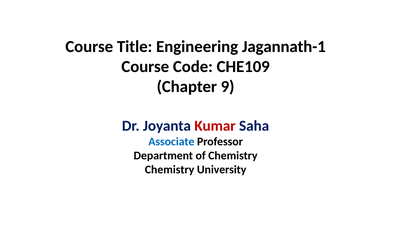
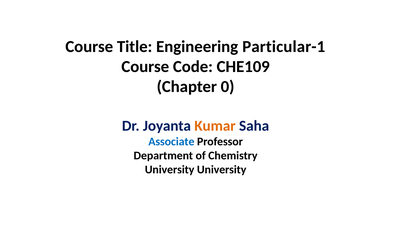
Jagannath-1: Jagannath-1 -> Particular-1
9: 9 -> 0
Kumar colour: red -> orange
Chemistry at (170, 170): Chemistry -> University
